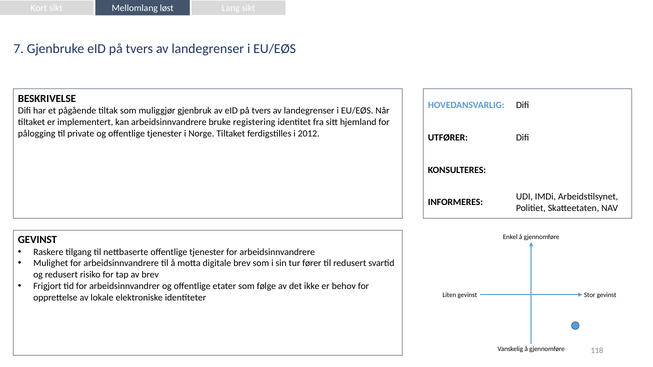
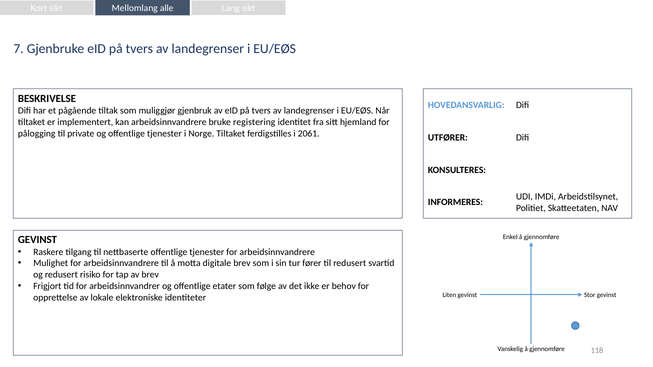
løst: løst -> alle
2012: 2012 -> 2061
